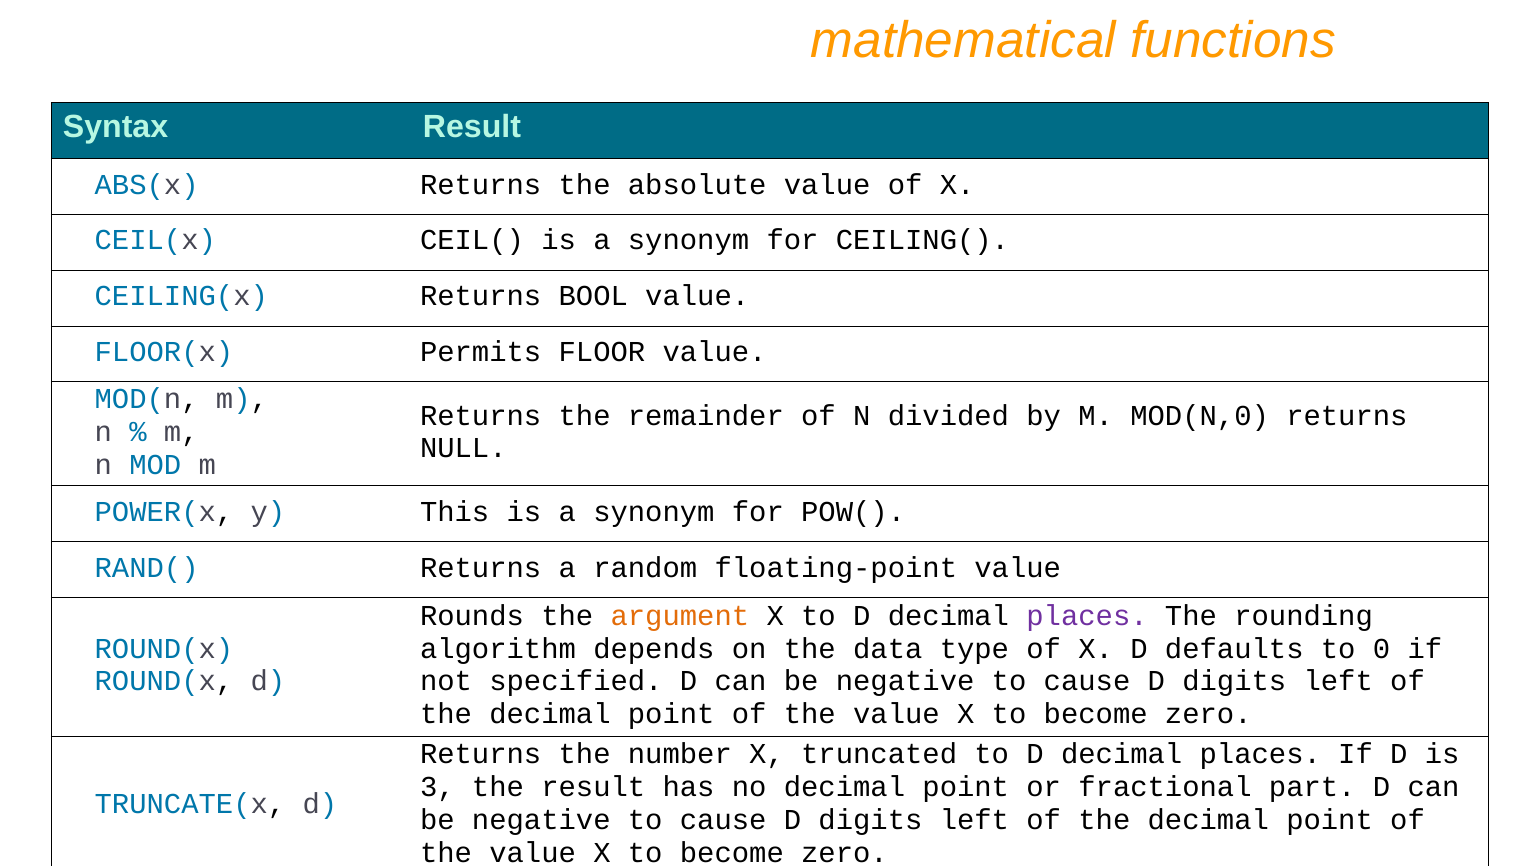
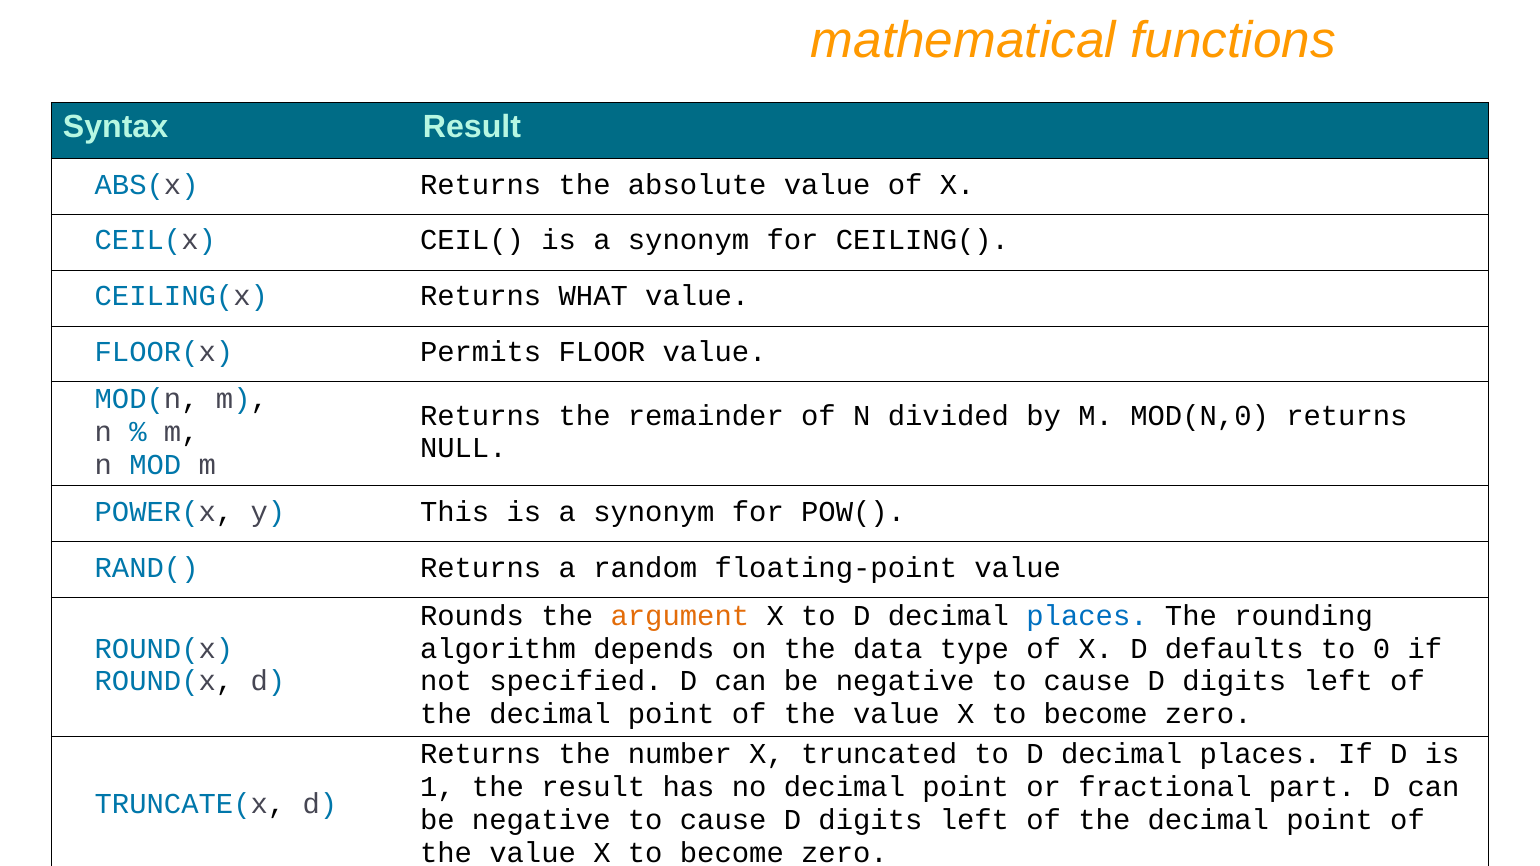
BOOL: BOOL -> WHAT
places at (1087, 616) colour: purple -> blue
3: 3 -> 1
